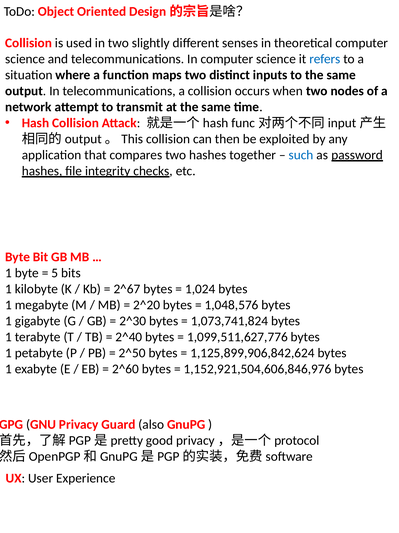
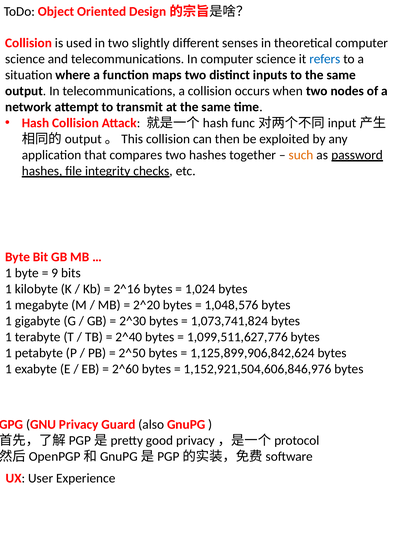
such colour: blue -> orange
5: 5 -> 9
2^67: 2^67 -> 2^16
